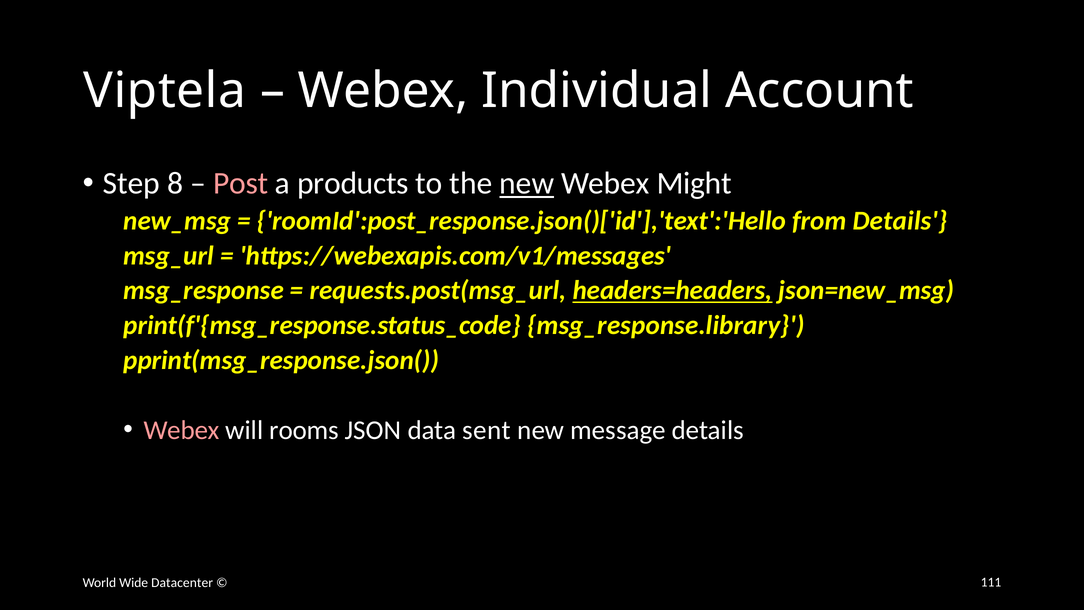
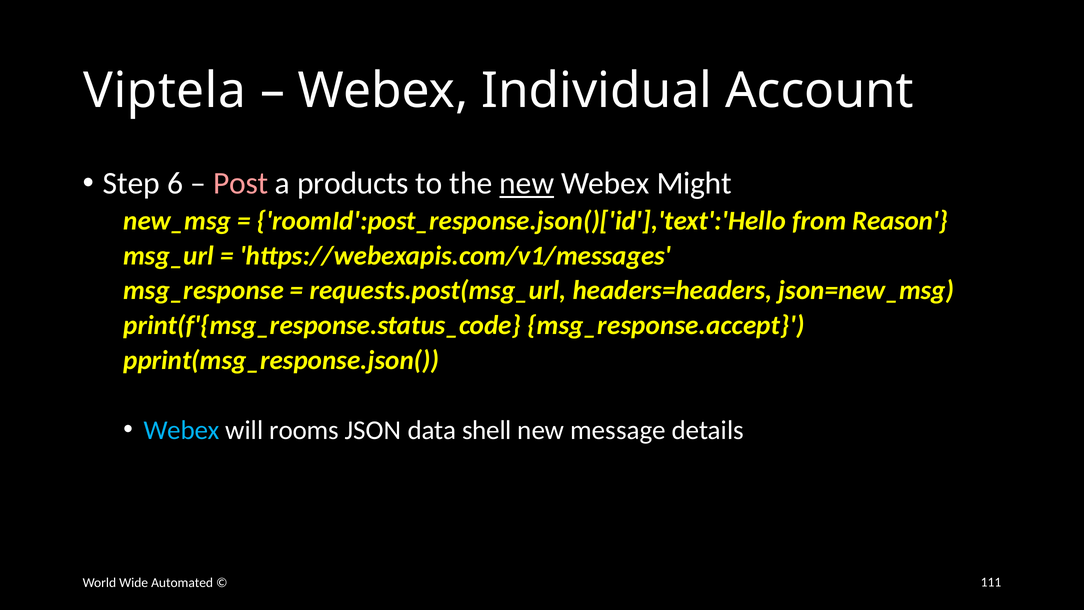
8: 8 -> 6
from Details: Details -> Reason
headers=headers underline: present -> none
msg_response.library: msg_response.library -> msg_response.accept
Webex at (182, 430) colour: pink -> light blue
sent: sent -> shell
Datacenter: Datacenter -> Automated
